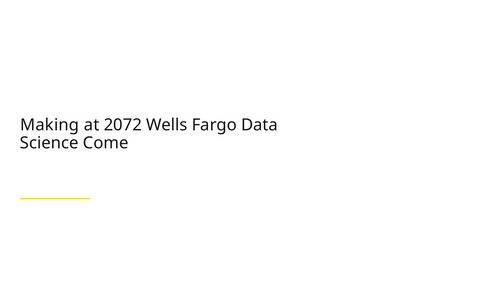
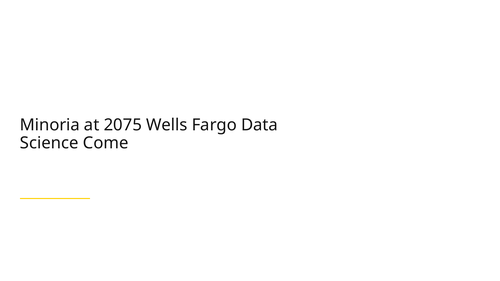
Making: Making -> Minoria
2072: 2072 -> 2075
